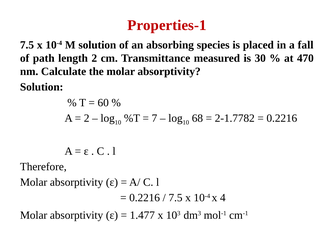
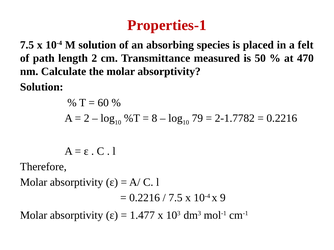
fall: fall -> felt
30: 30 -> 50
7: 7 -> 8
68: 68 -> 79
4: 4 -> 9
